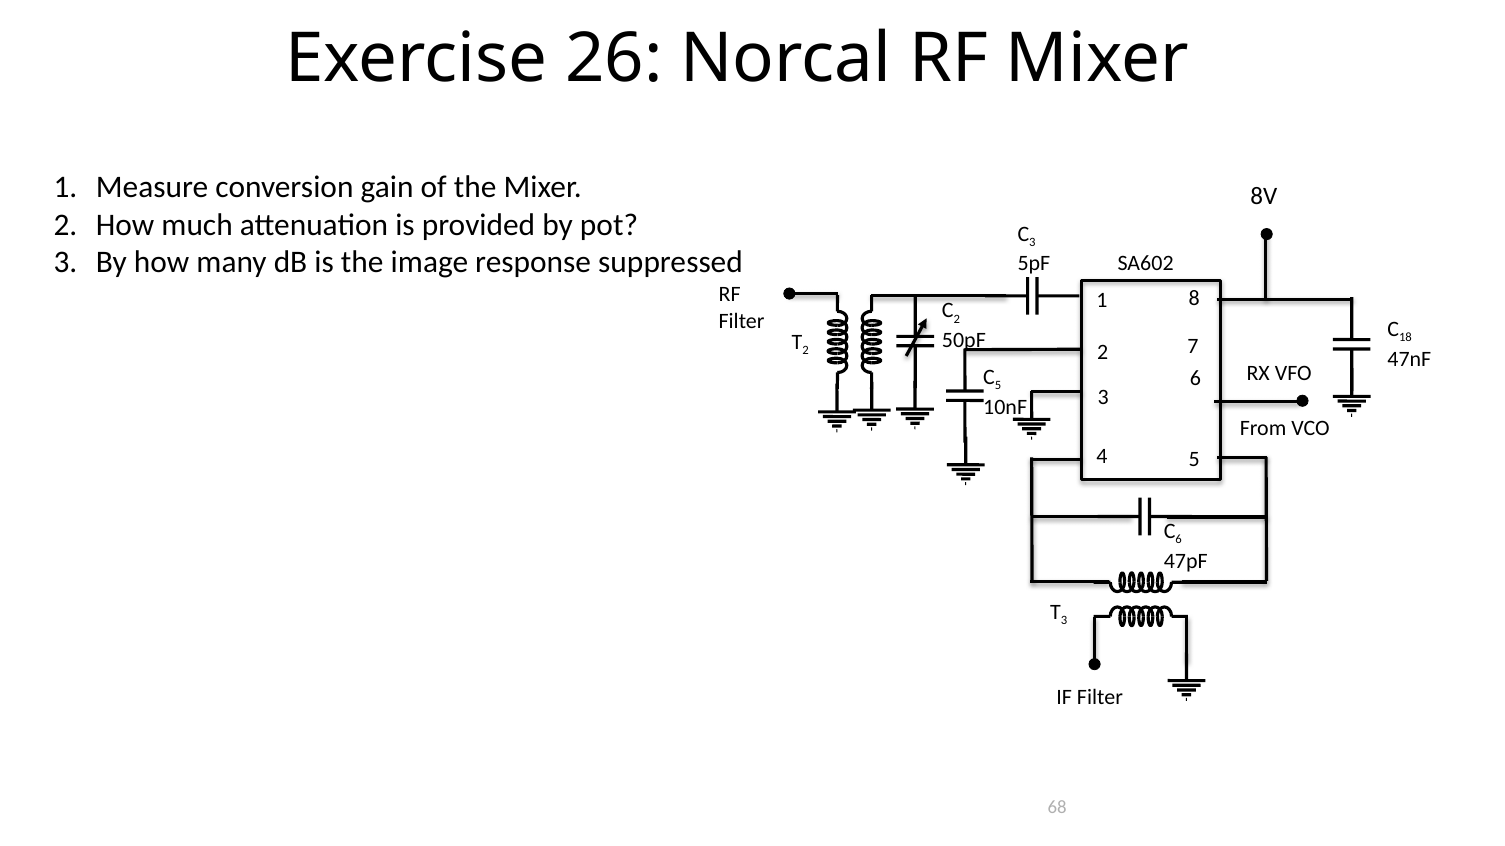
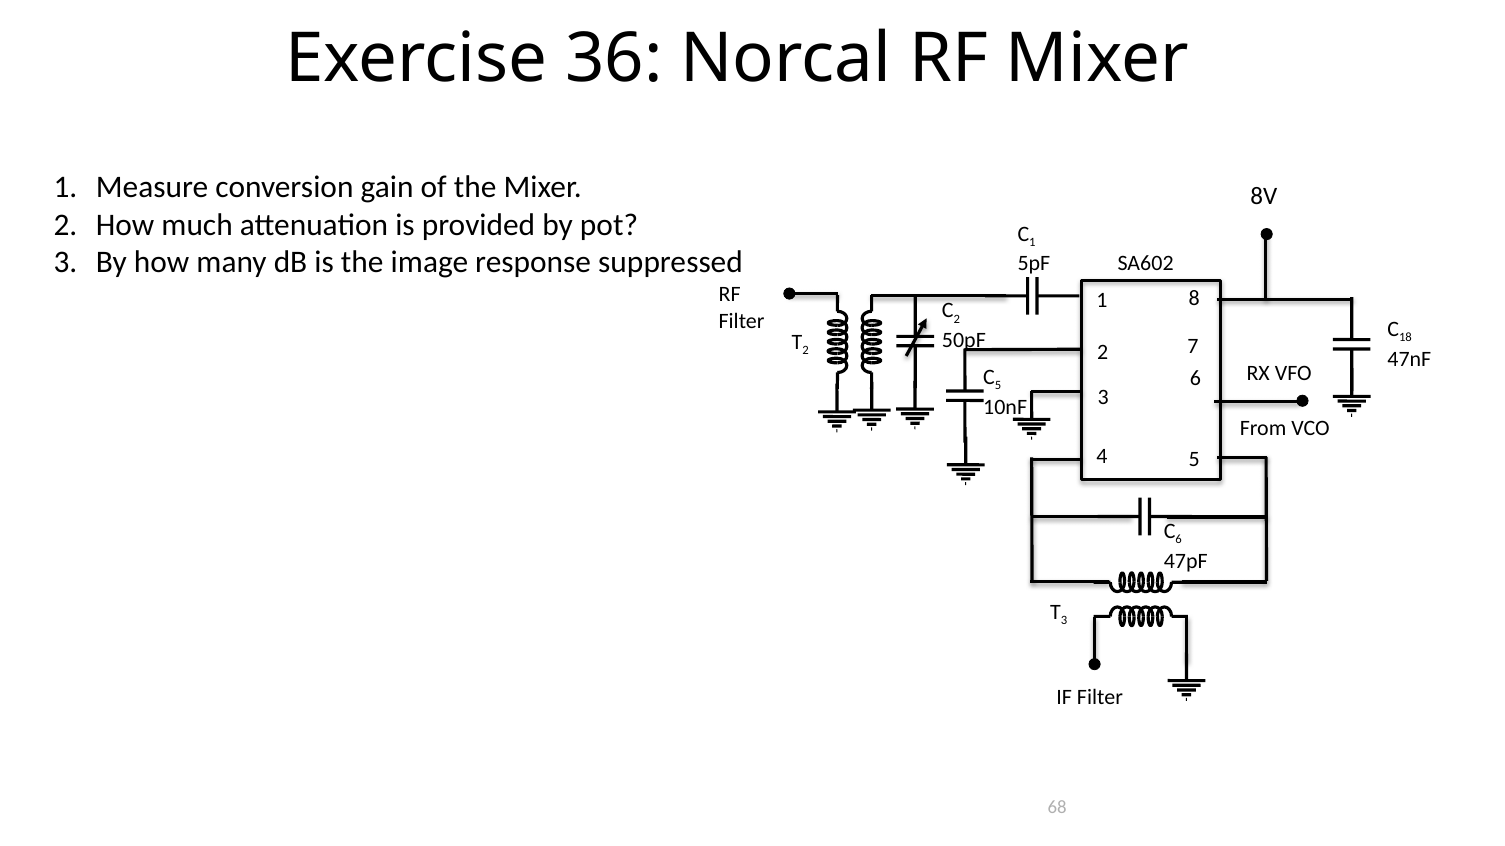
26: 26 -> 36
3 at (1032, 242): 3 -> 1
